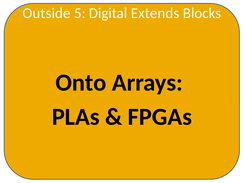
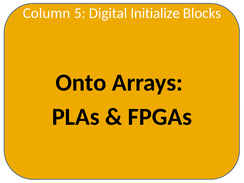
Outside: Outside -> Column
Extends: Extends -> Initialize
